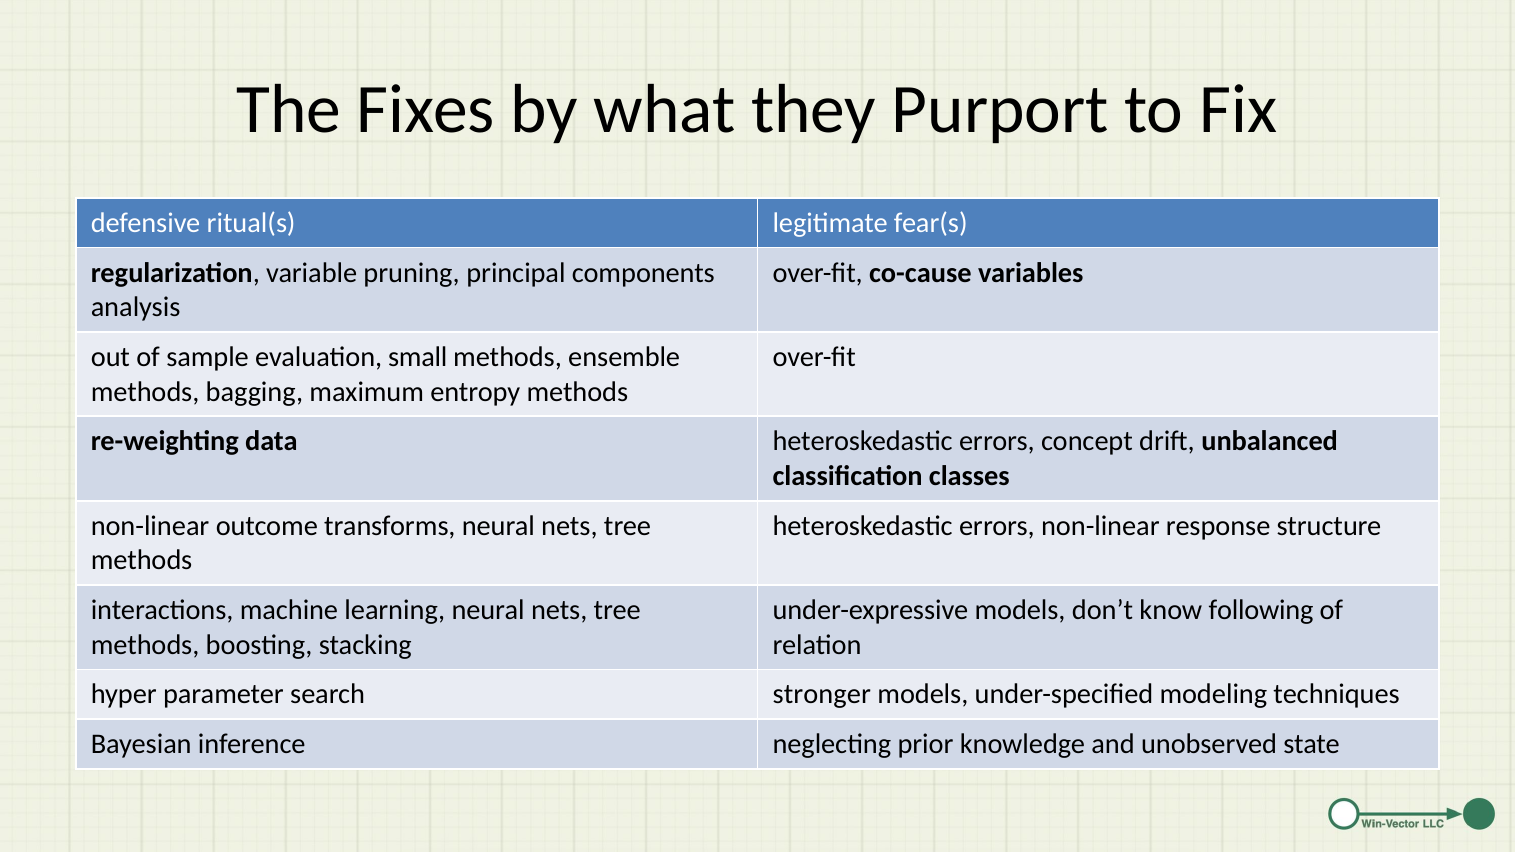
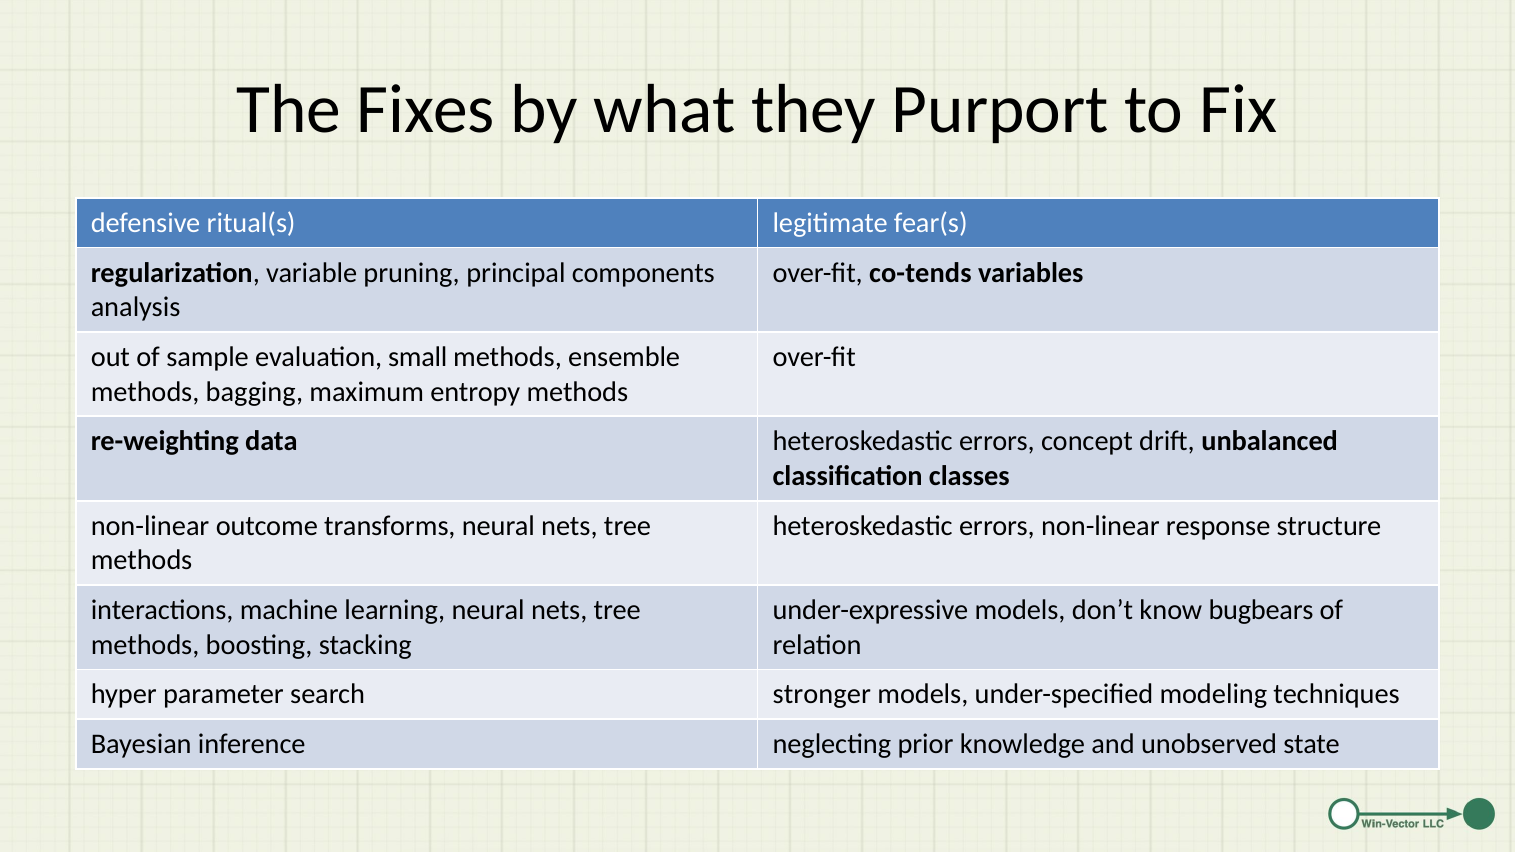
co-cause: co-cause -> co-tends
following: following -> bugbears
